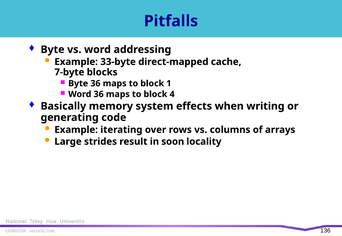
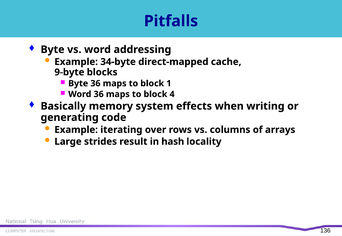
33-byte: 33-byte -> 34-byte
7-byte: 7-byte -> 9-byte
soon: soon -> hash
